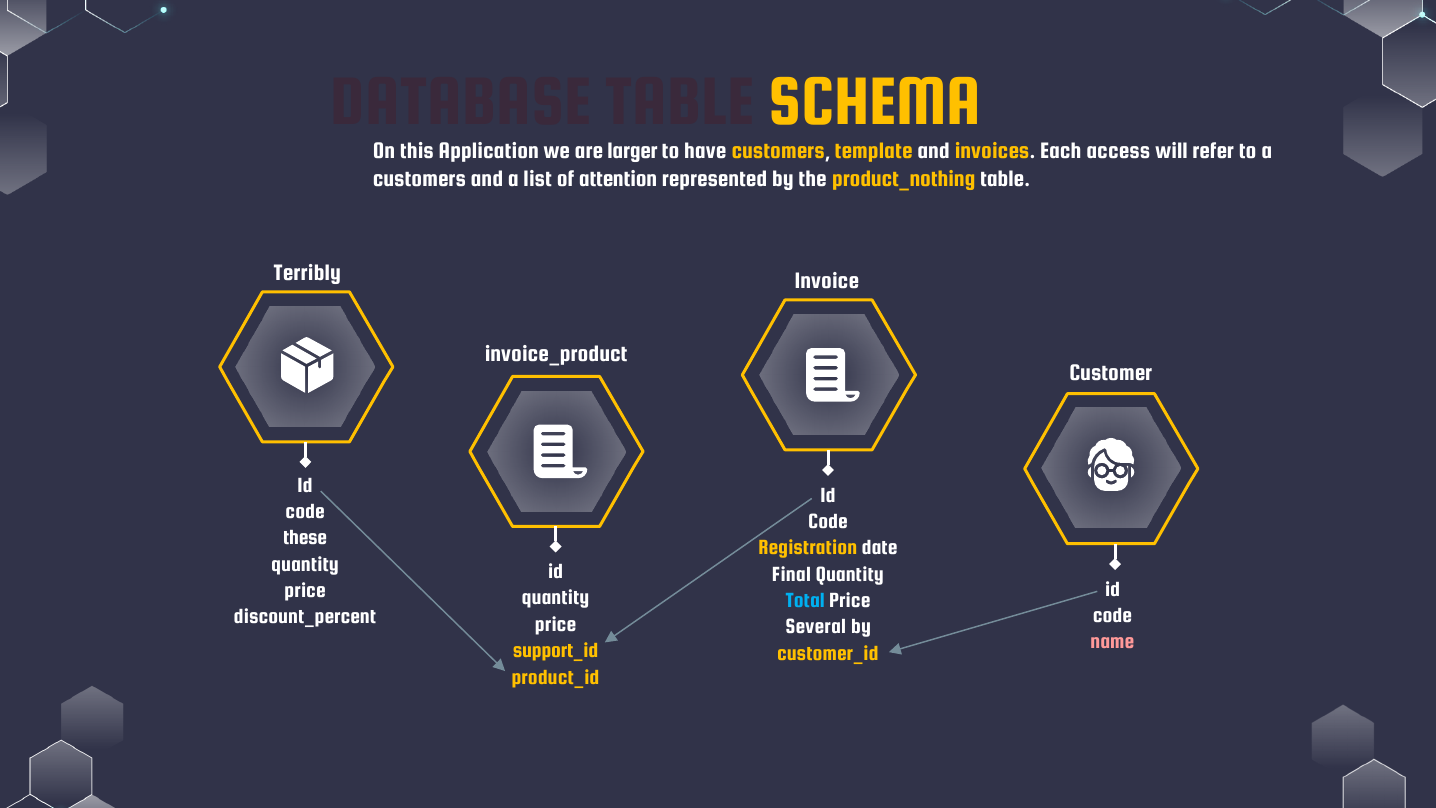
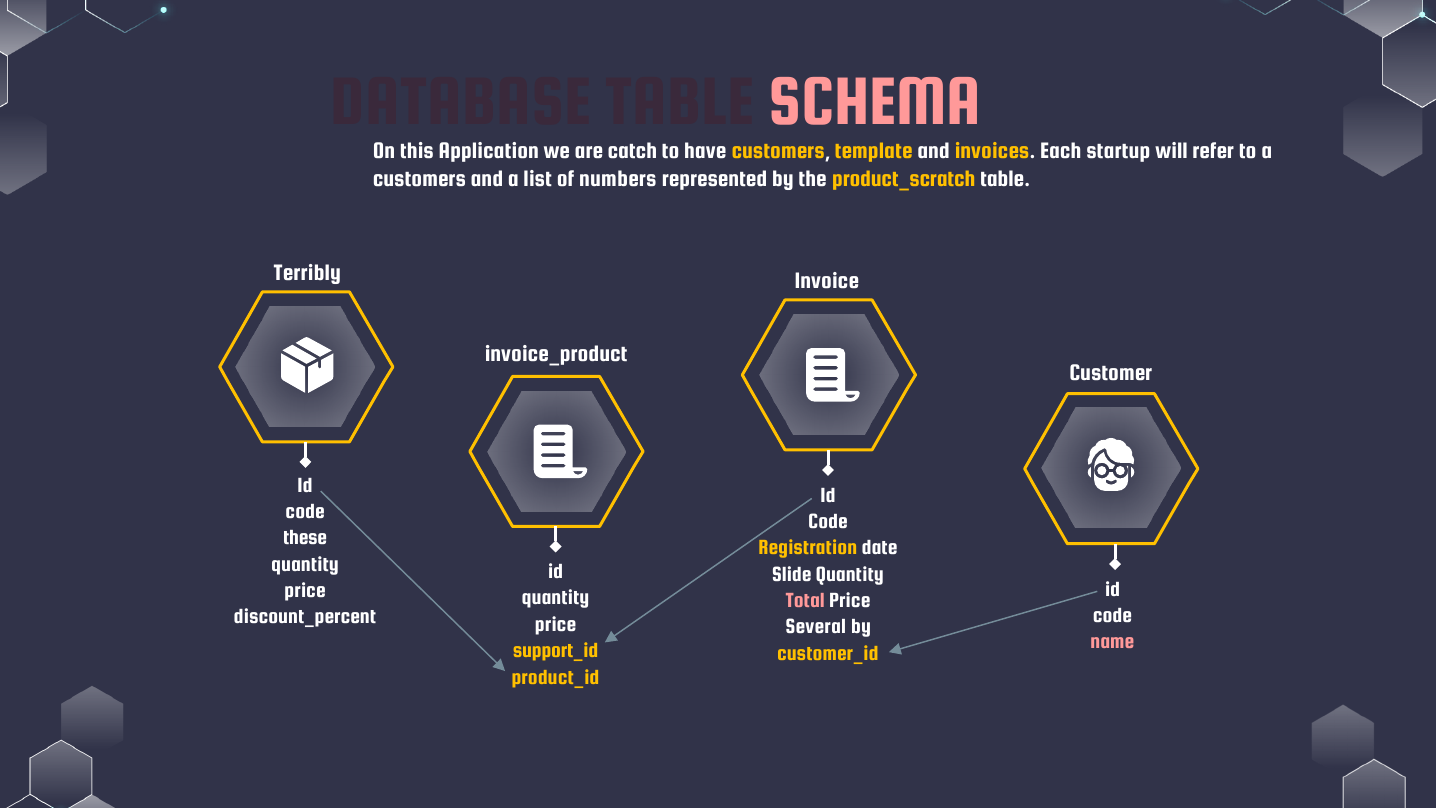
SCHEMA colour: yellow -> pink
larger: larger -> catch
access: access -> startup
attention: attention -> numbers
product_nothing: product_nothing -> product_scratch
Final: Final -> Slide
Total colour: light blue -> pink
